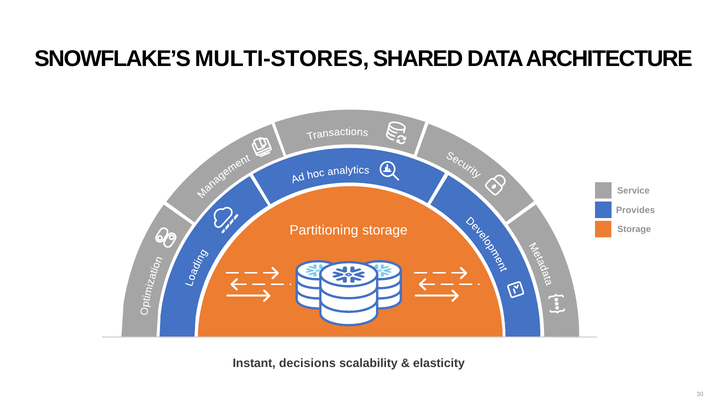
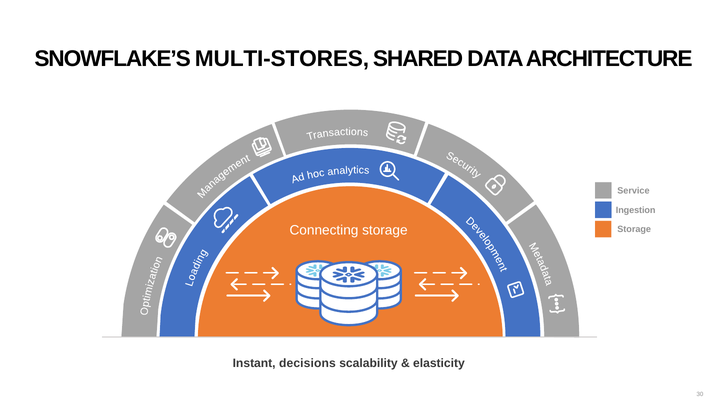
Provides: Provides -> Ingestion
Partitioning: Partitioning -> Connecting
